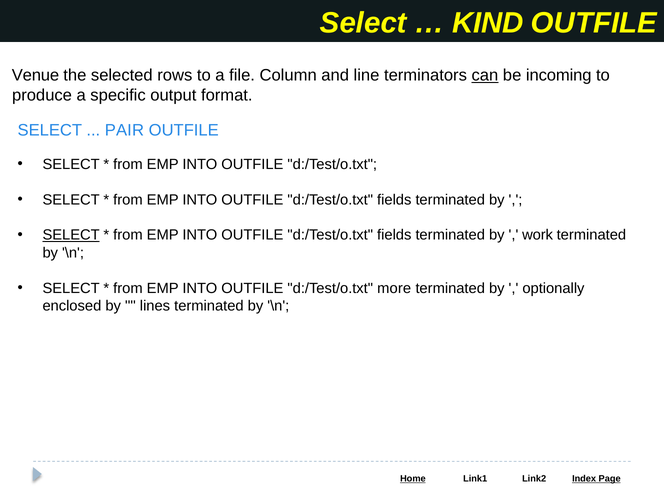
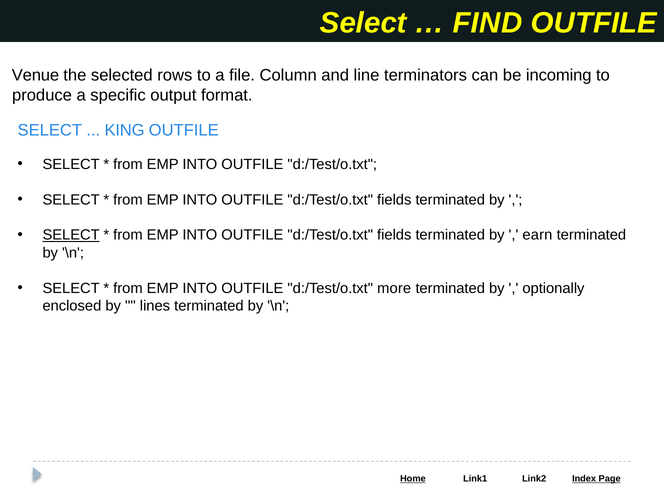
KIND: KIND -> FIND
can underline: present -> none
PAIR: PAIR -> KING
work: work -> earn
